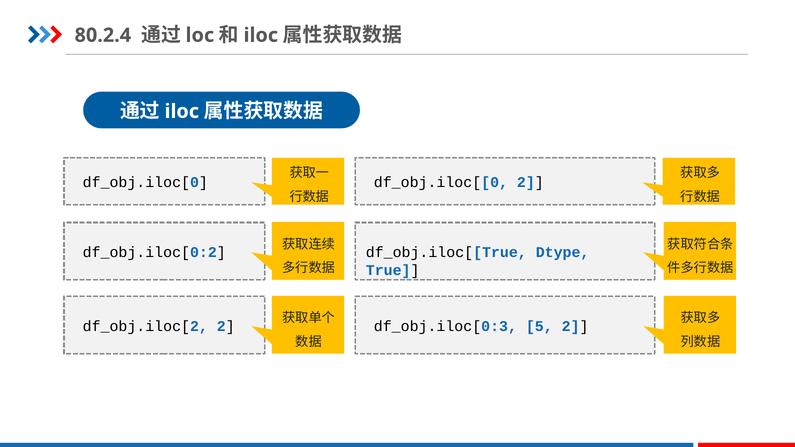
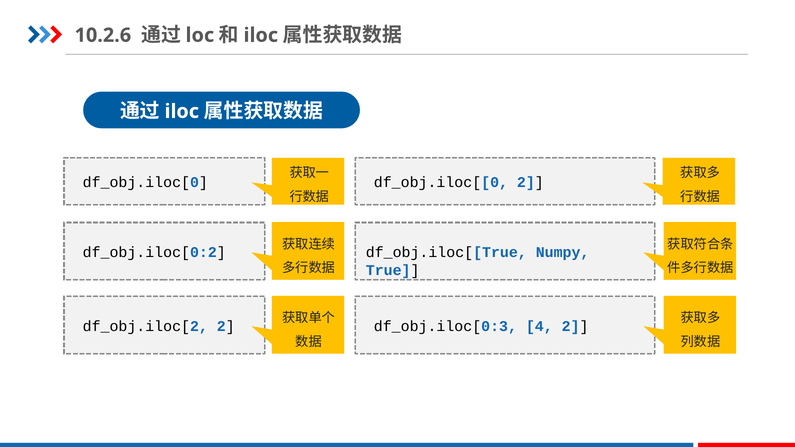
80.2.4: 80.2.4 -> 10.2.6
Dtype: Dtype -> Numpy
5: 5 -> 4
